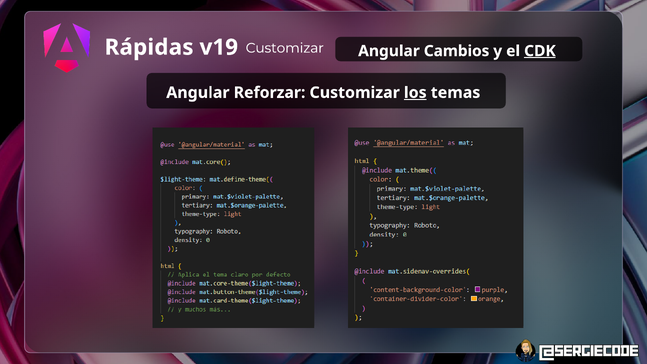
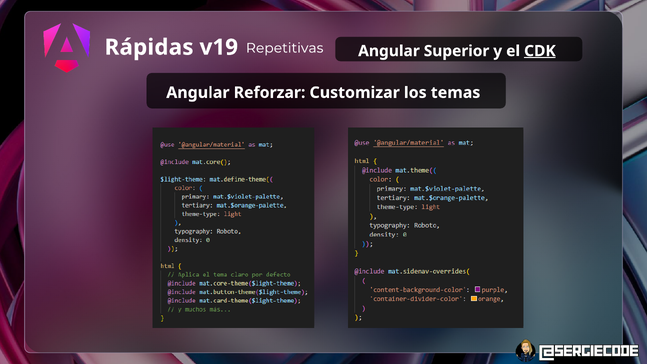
v19 Customizar: Customizar -> Repetitivas
Cambios: Cambios -> Superior
los underline: present -> none
